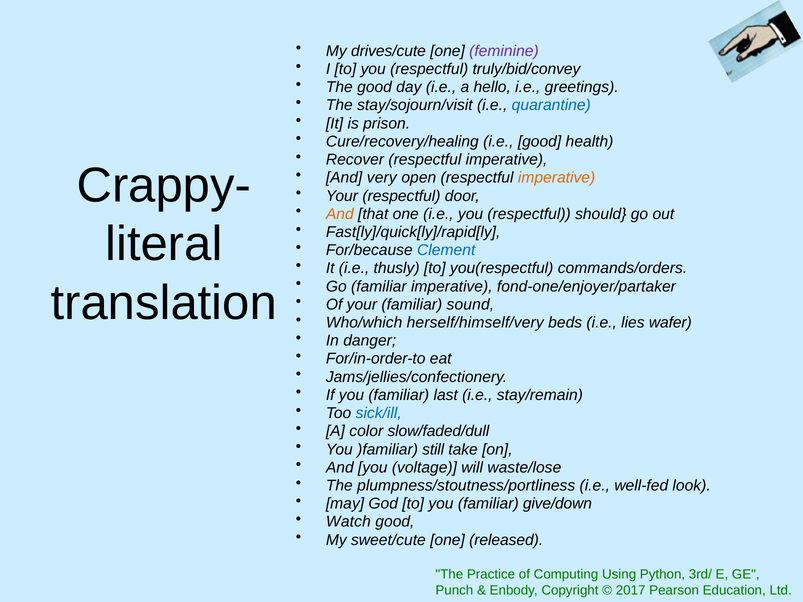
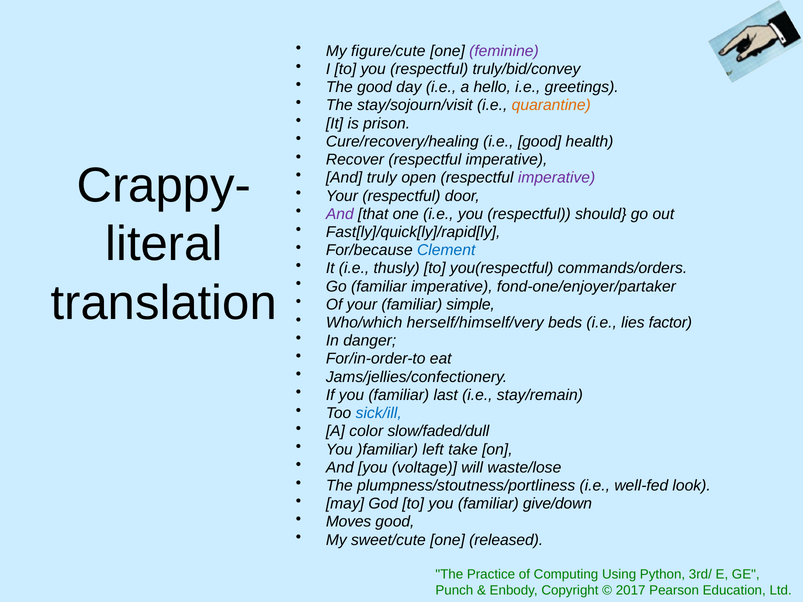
drives/cute: drives/cute -> figure/cute
quarantine colour: blue -> orange
very: very -> truly
imperative at (557, 178) colour: orange -> purple
And at (340, 214) colour: orange -> purple
sound: sound -> simple
wafer: wafer -> factor
still: still -> left
Watch: Watch -> Moves
